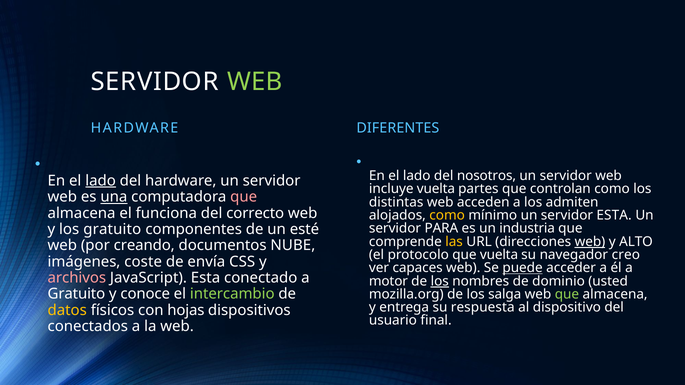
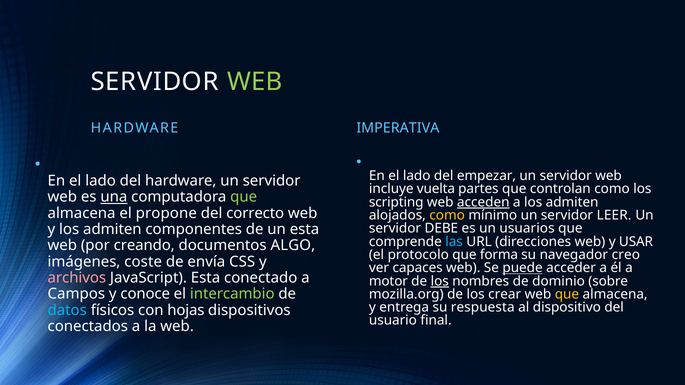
DIFERENTES: DIFERENTES -> IMPERATIVA
nosotros: nosotros -> empezar
lado at (101, 181) underline: present -> none
que at (244, 197) colour: pink -> light green
distintas: distintas -> scripting
acceden underline: none -> present
funciona: funciona -> propone
servidor ESTA: ESTA -> LEER
PARA: PARA -> DEBE
industria: industria -> usuarios
y los gratuito: gratuito -> admiten
un esté: esté -> esta
las colour: yellow -> light blue
web at (590, 242) underline: present -> none
ALTO: ALTO -> USAR
NUBE: NUBE -> ALGO
que vuelta: vuelta -> forma
usted: usted -> sobre
Gratuito at (76, 294): Gratuito -> Campos
salga: salga -> crear
que at (567, 295) colour: light green -> yellow
datos colour: yellow -> light blue
